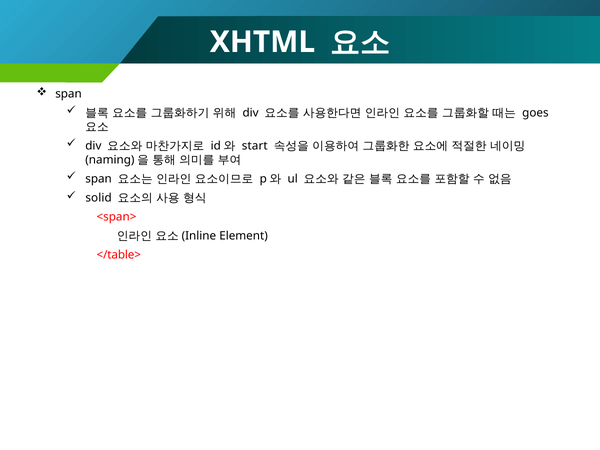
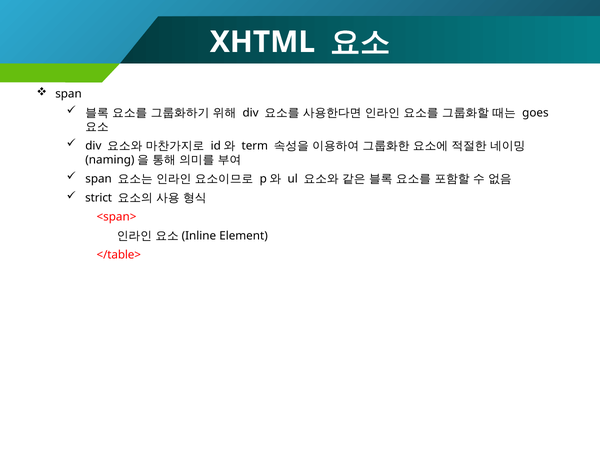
start: start -> term
solid: solid -> strict
